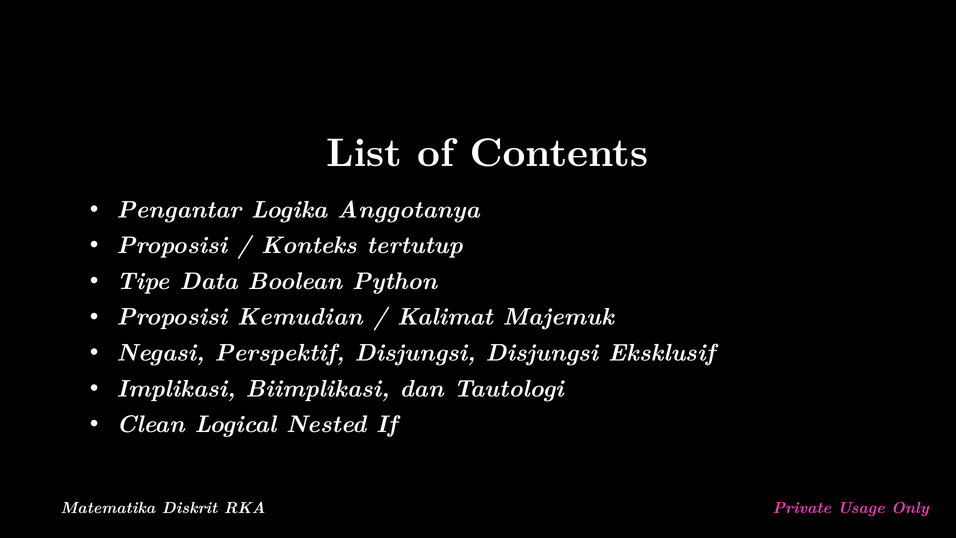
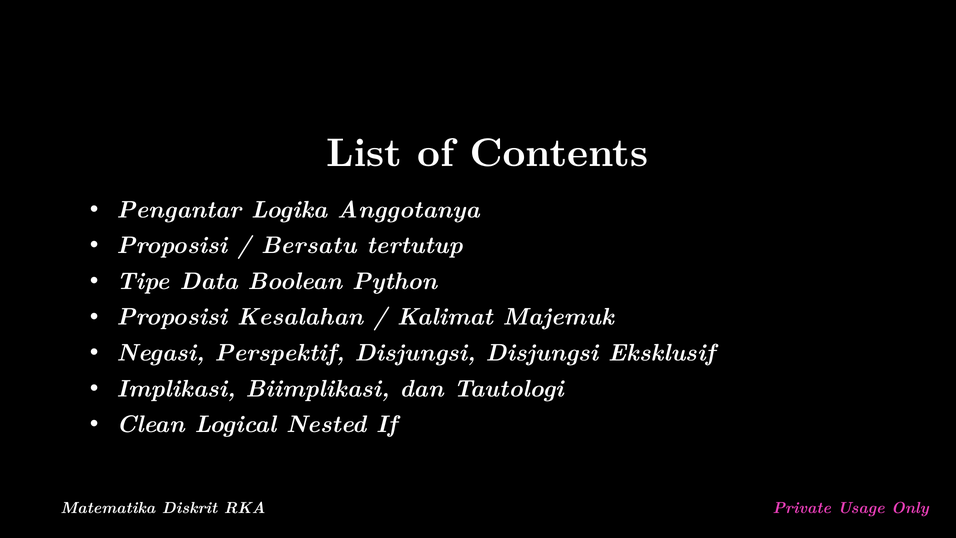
Konteks: Konteks -> Bersatu
Kemudian: Kemudian -> Kesalahan
